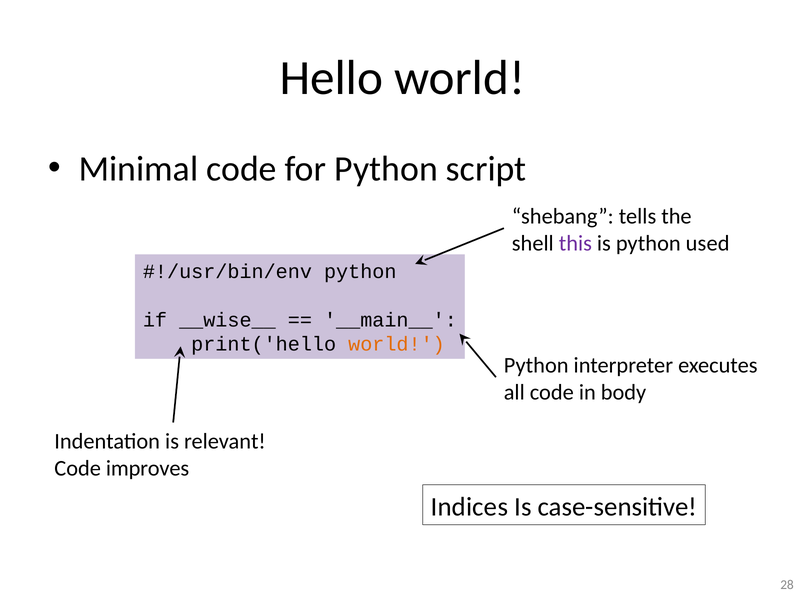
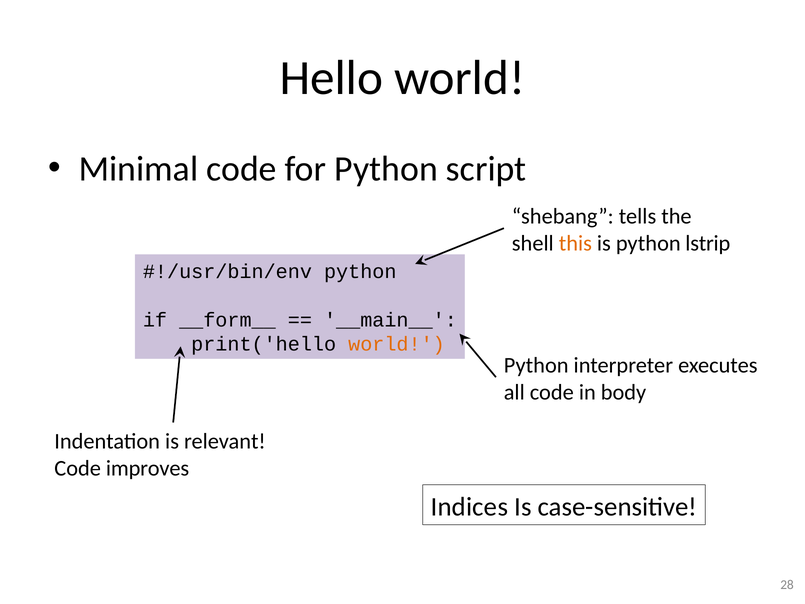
this colour: purple -> orange
used: used -> lstrip
__wise__: __wise__ -> __form__
